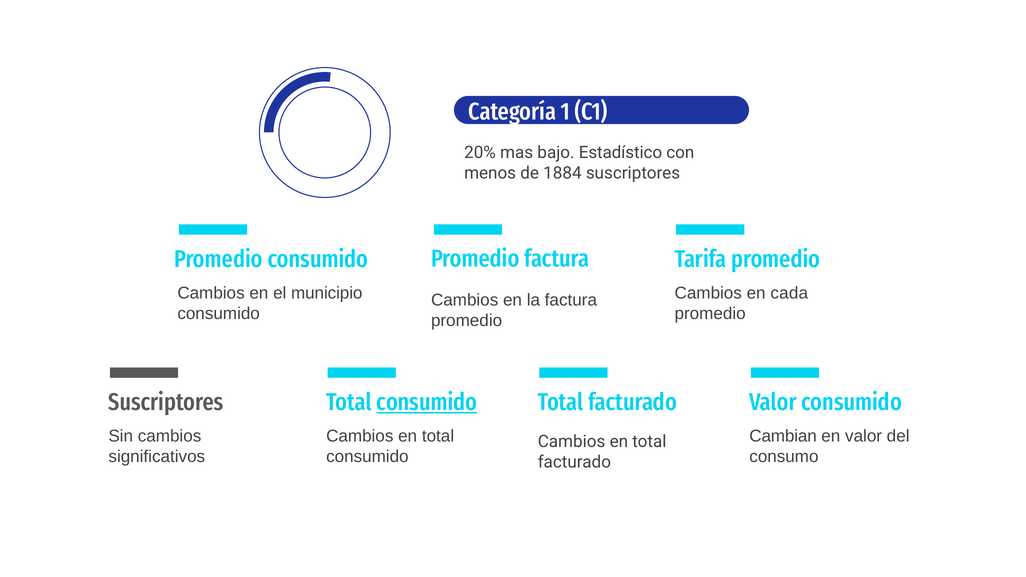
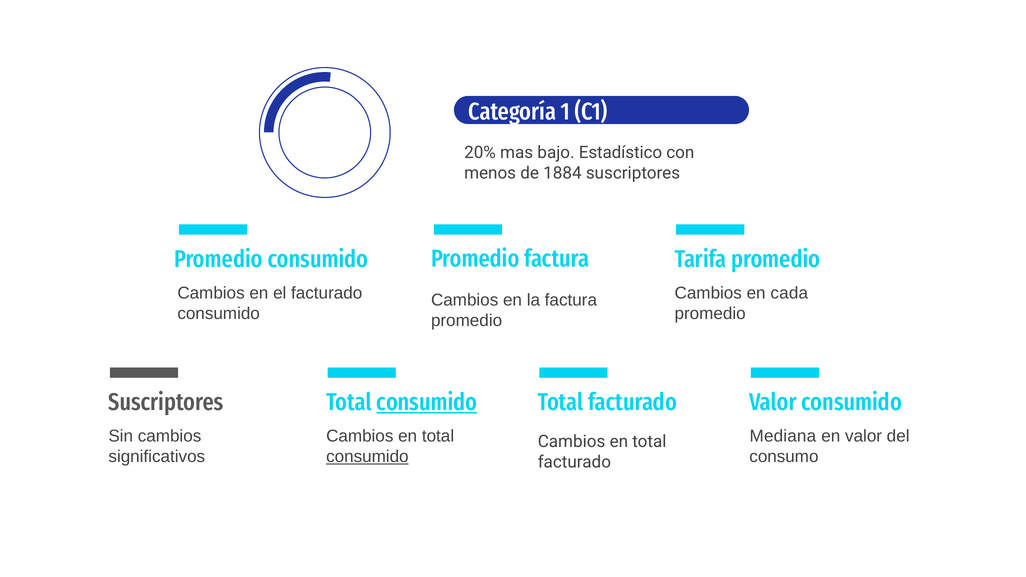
el municipio: municipio -> facturado
Cambian: Cambian -> Mediana
consumido at (367, 457) underline: none -> present
